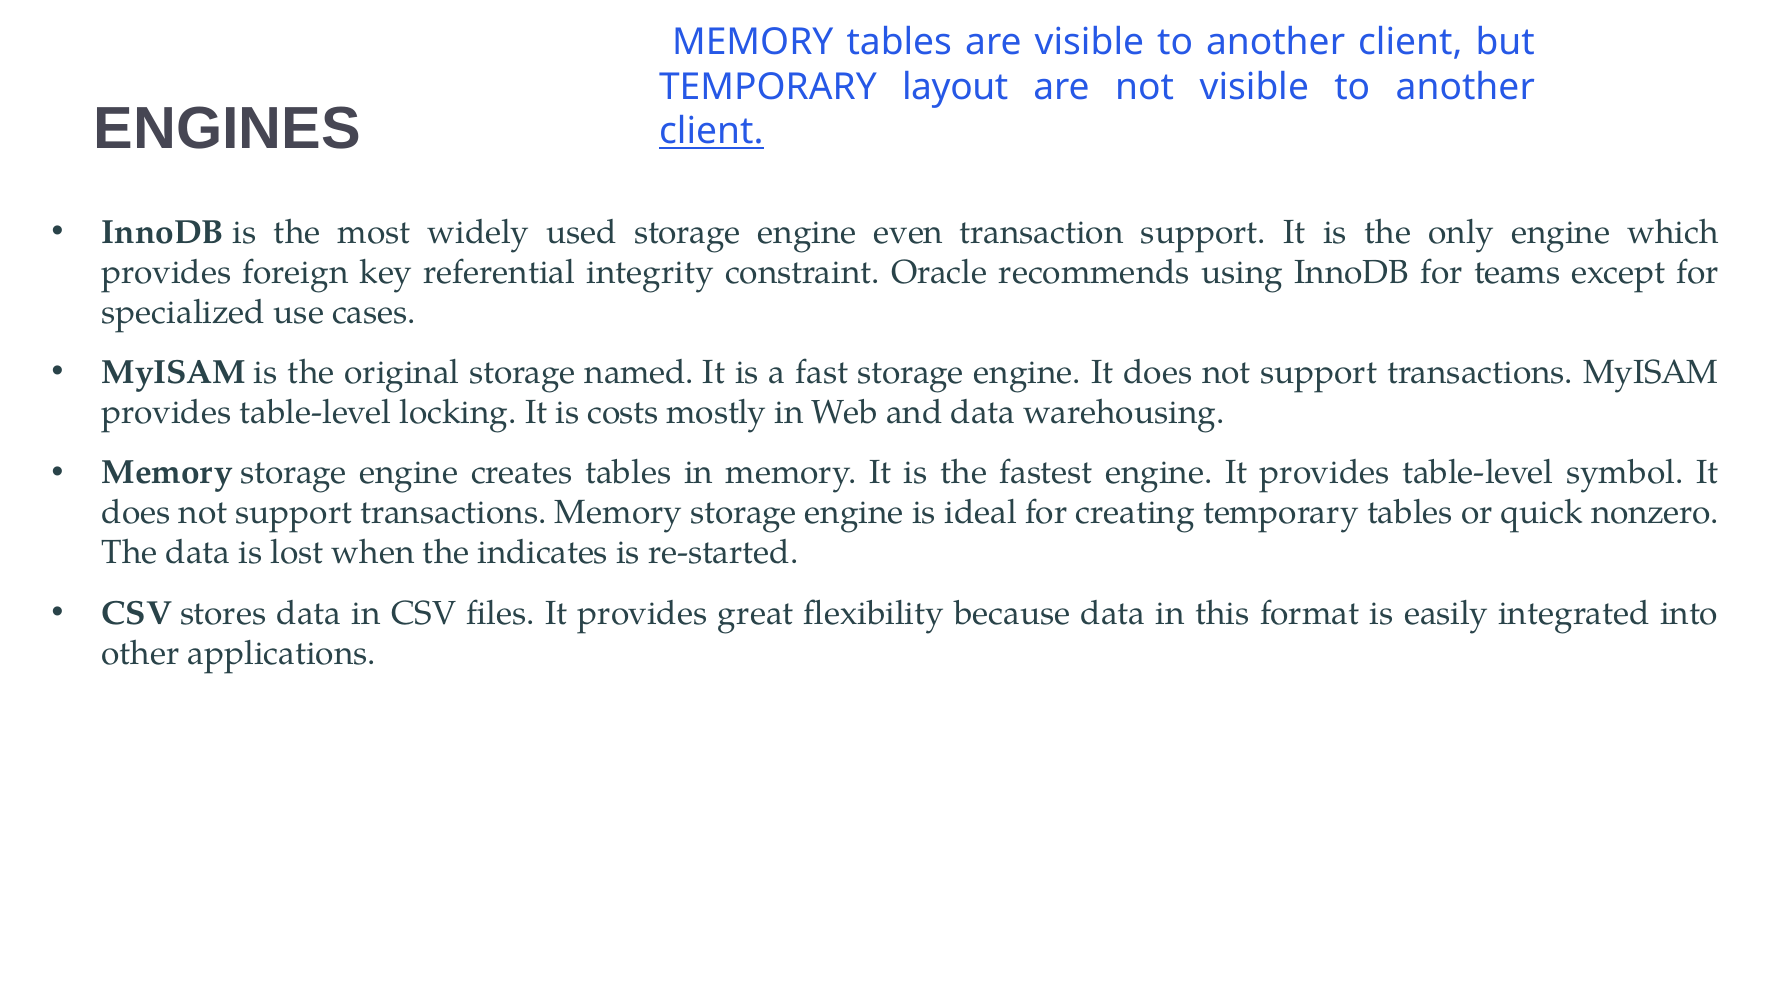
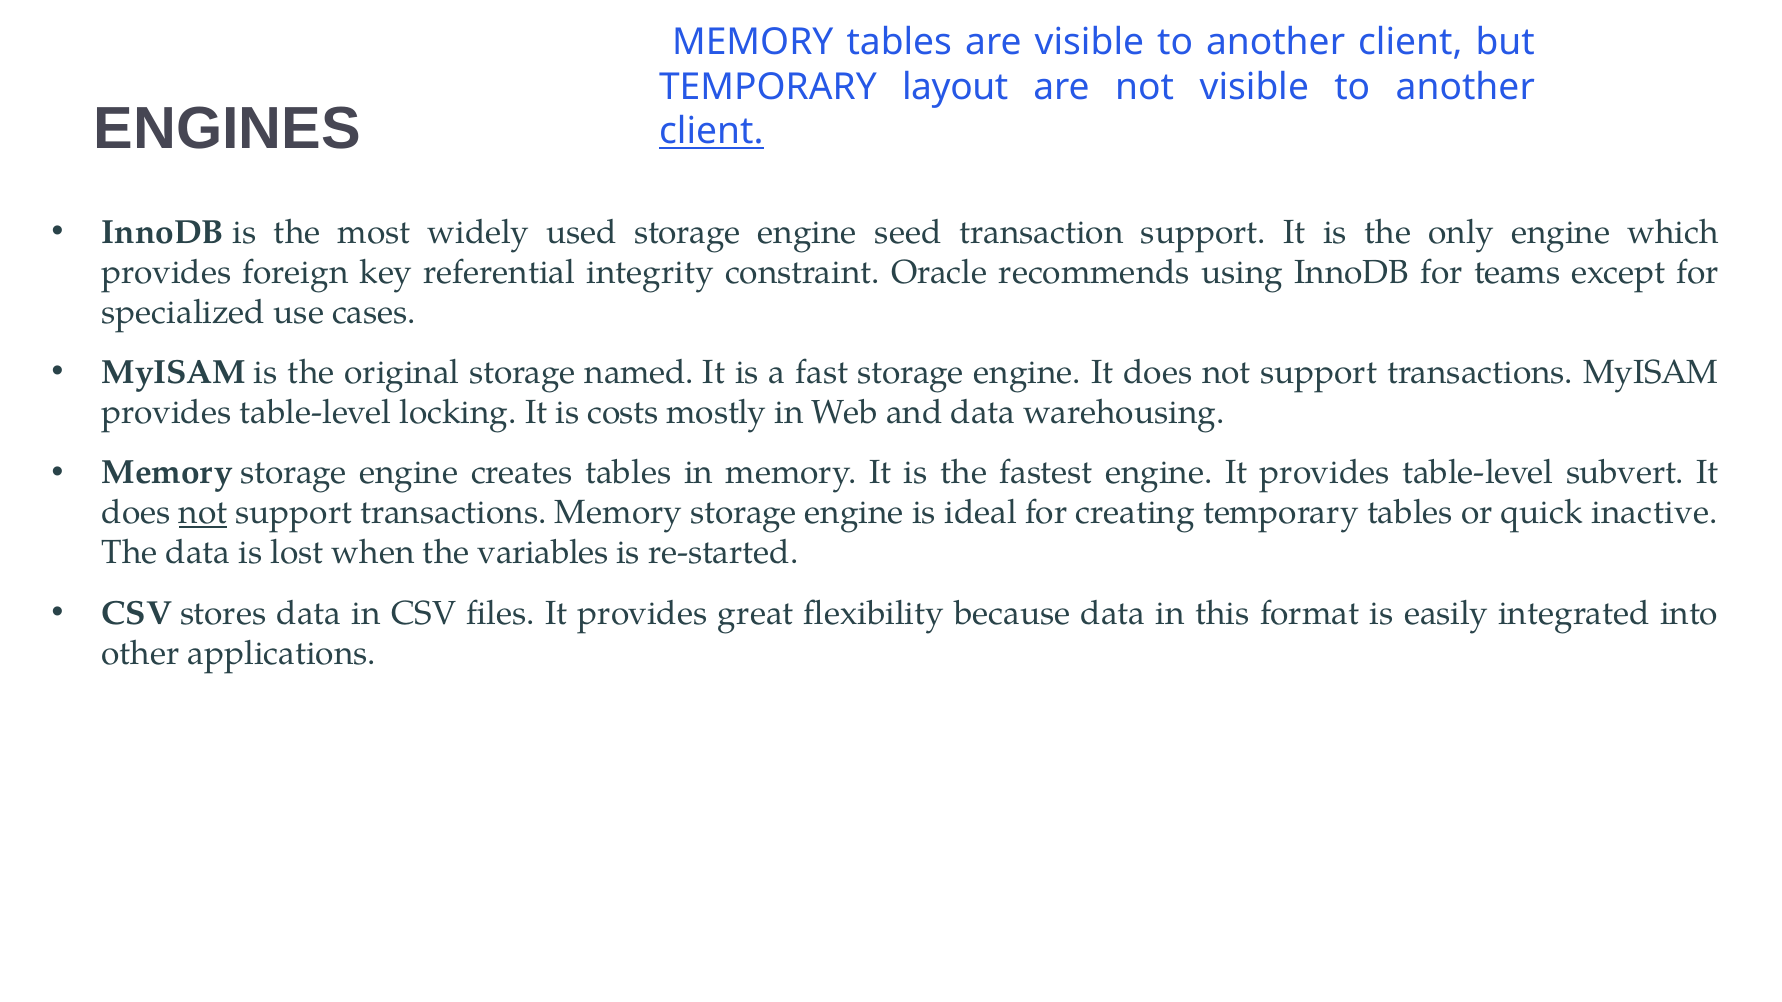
even: even -> seed
symbol: symbol -> subvert
not at (203, 513) underline: none -> present
nonzero: nonzero -> inactive
indicates: indicates -> variables
